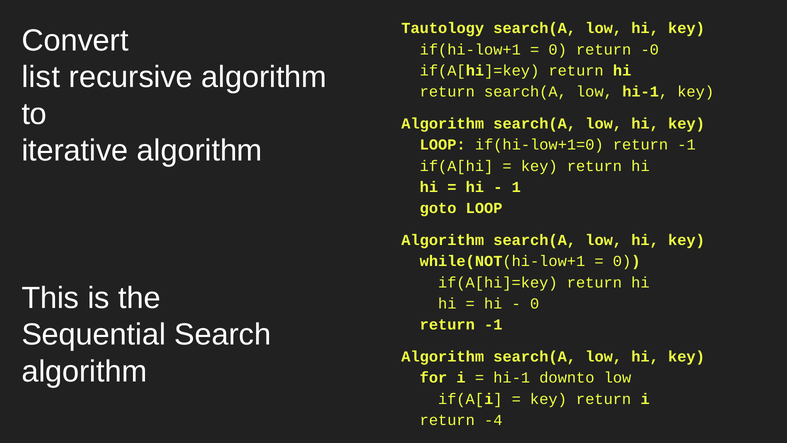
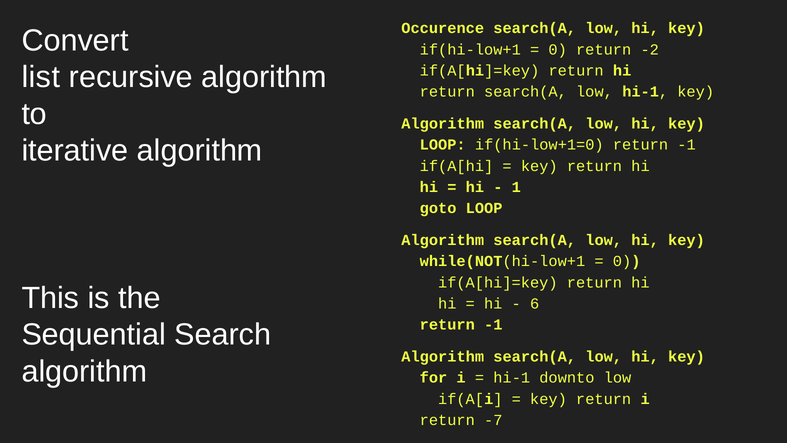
Tautology: Tautology -> Occurence
-0: -0 -> -2
0 at (535, 303): 0 -> 6
-4: -4 -> -7
